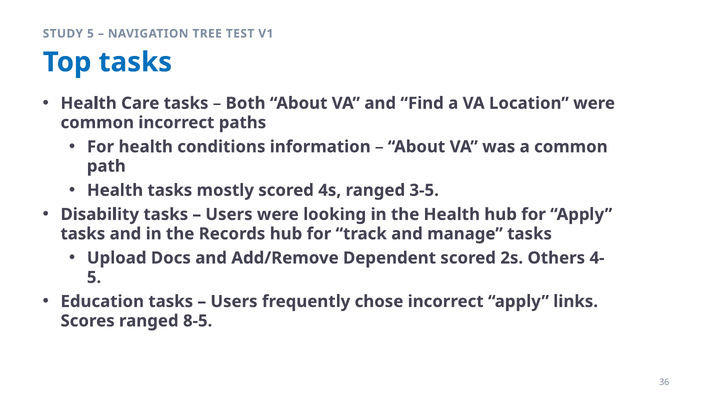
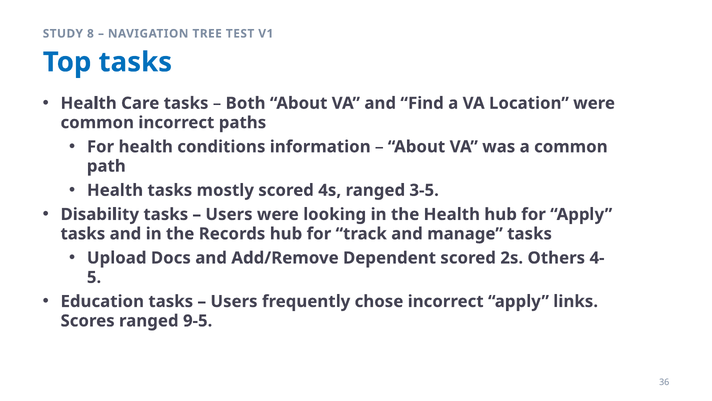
STUDY 5: 5 -> 8
8-5: 8-5 -> 9-5
